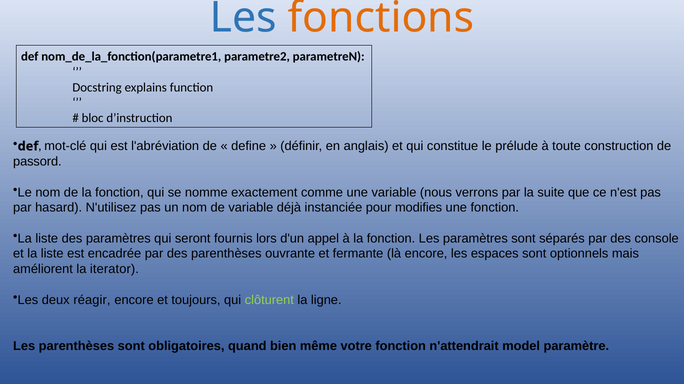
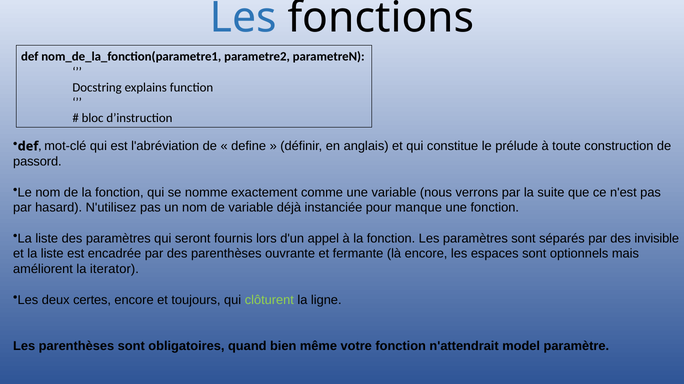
fonctions colour: orange -> black
modifies: modifies -> manque
console: console -> invisible
réagir: réagir -> certes
